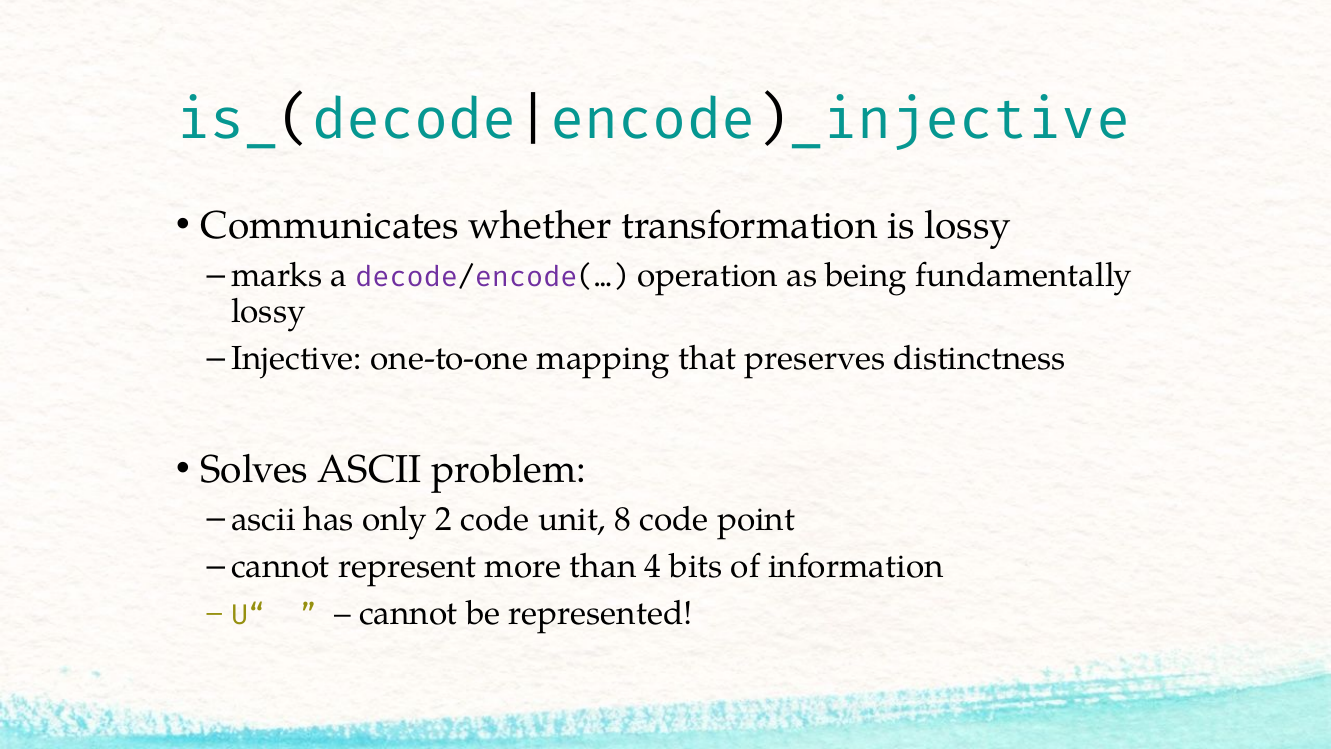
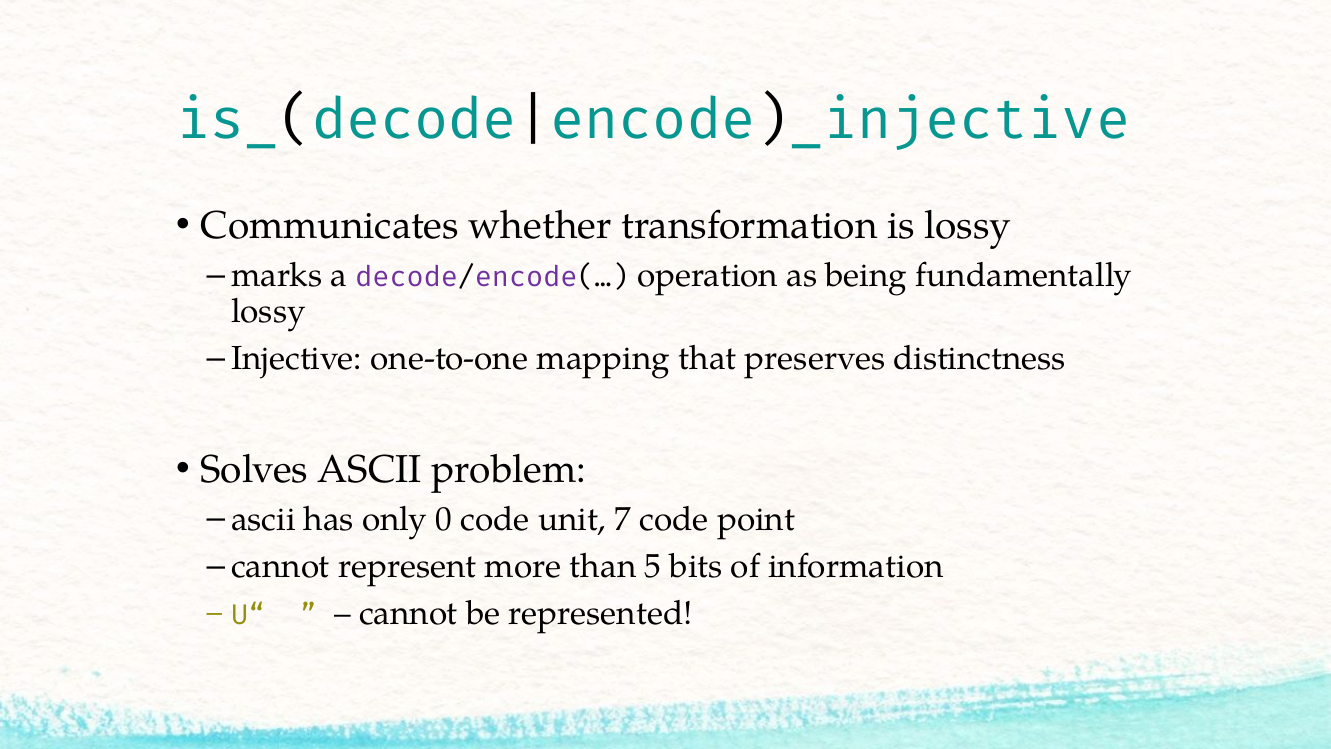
2: 2 -> 0
8: 8 -> 7
4: 4 -> 5
